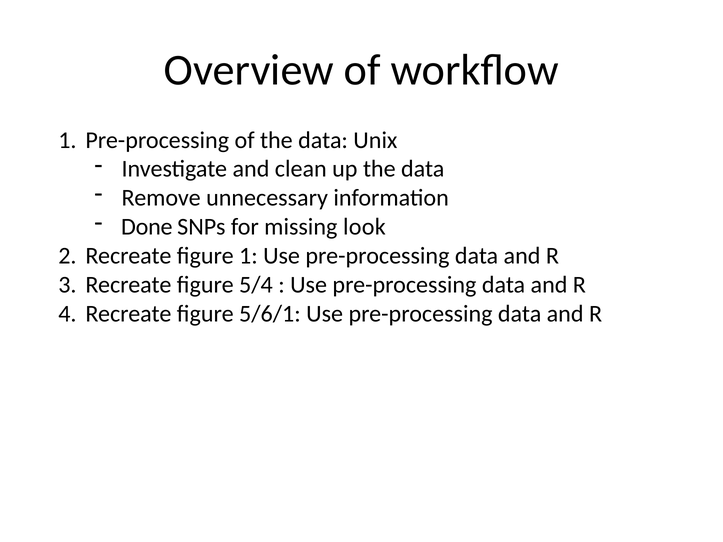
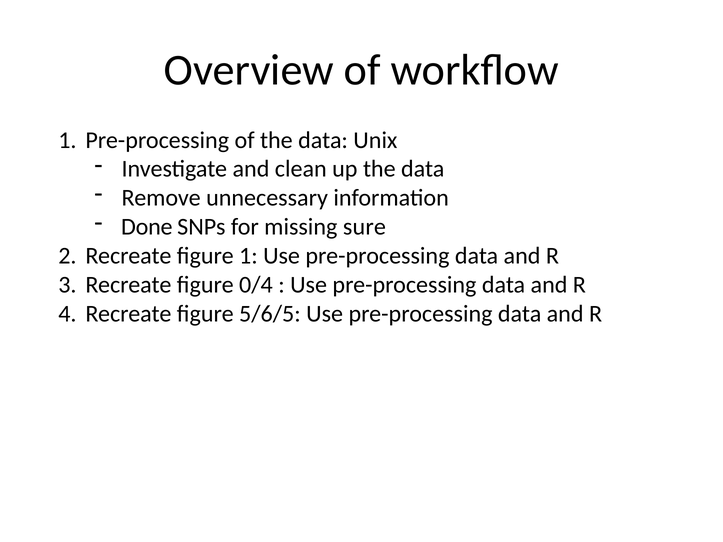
look: look -> sure
5/4: 5/4 -> 0/4
5/6/1: 5/6/1 -> 5/6/5
